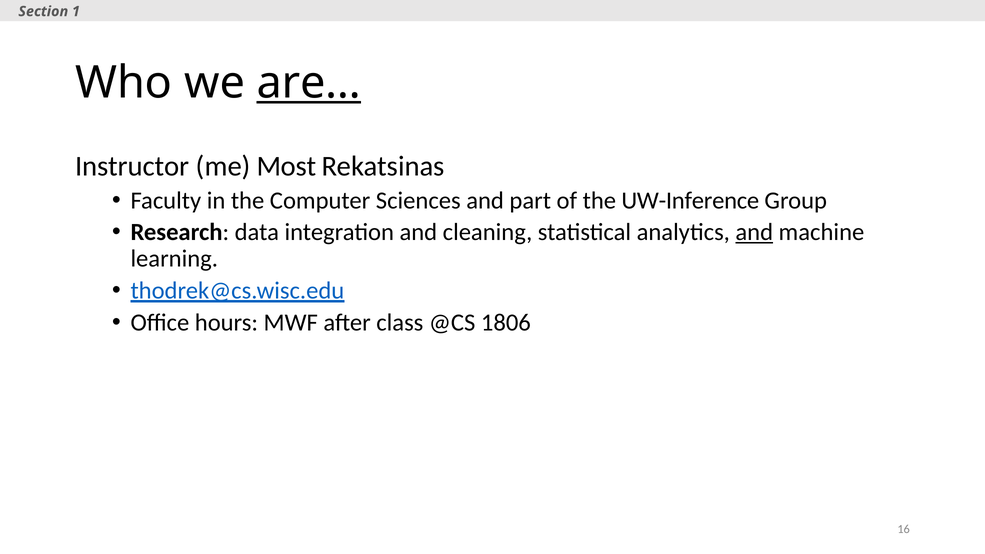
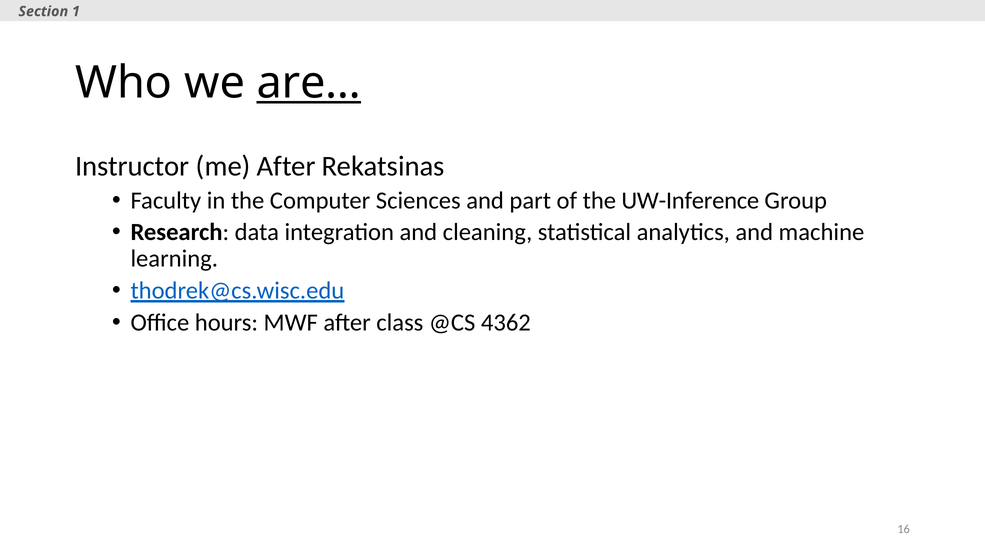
me Most: Most -> After
and at (754, 232) underline: present -> none
1806: 1806 -> 4362
